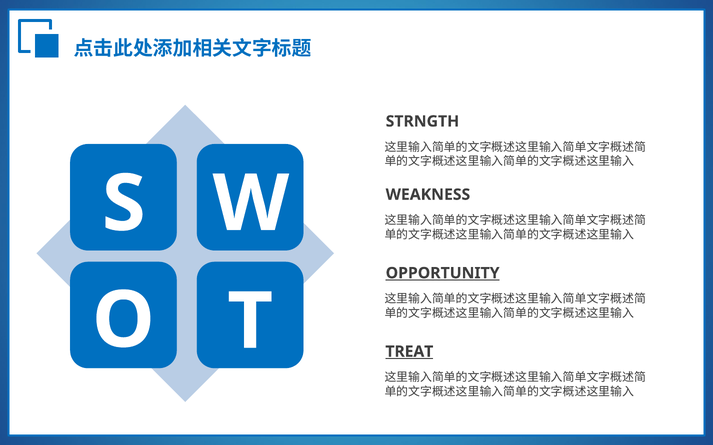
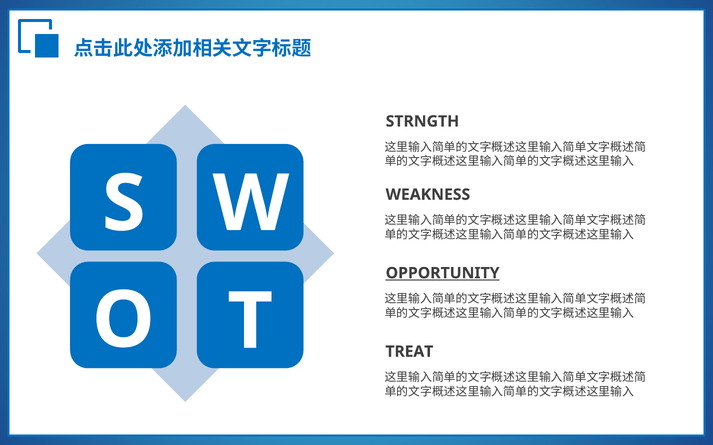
TREAT underline: present -> none
